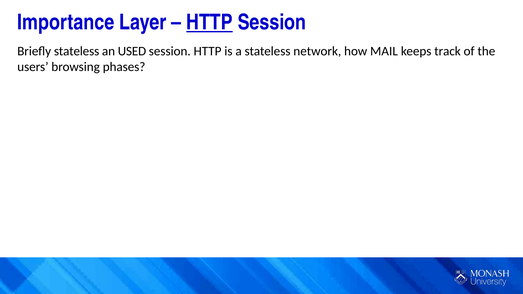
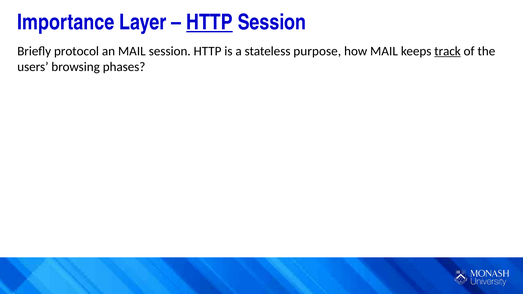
Briefly stateless: stateless -> protocol
an USED: USED -> MAIL
network: network -> purpose
track underline: none -> present
